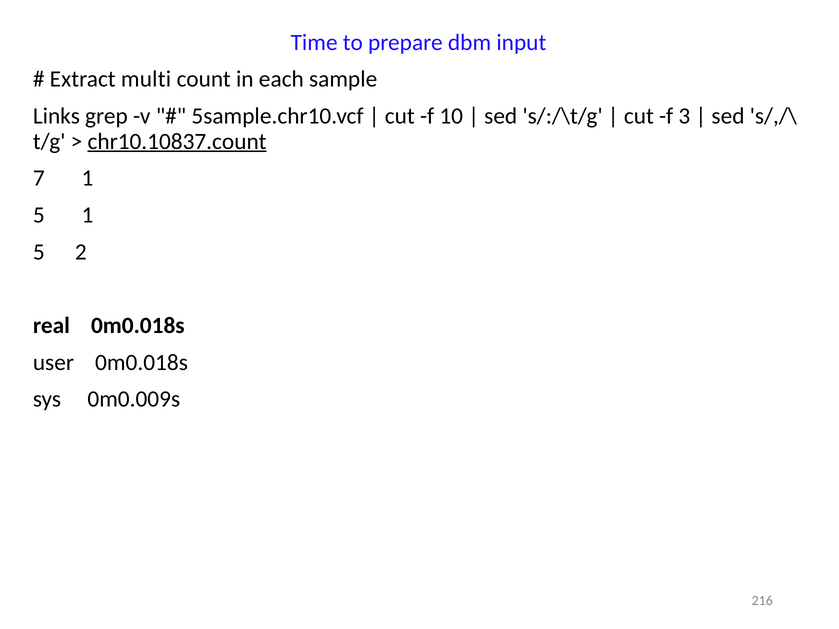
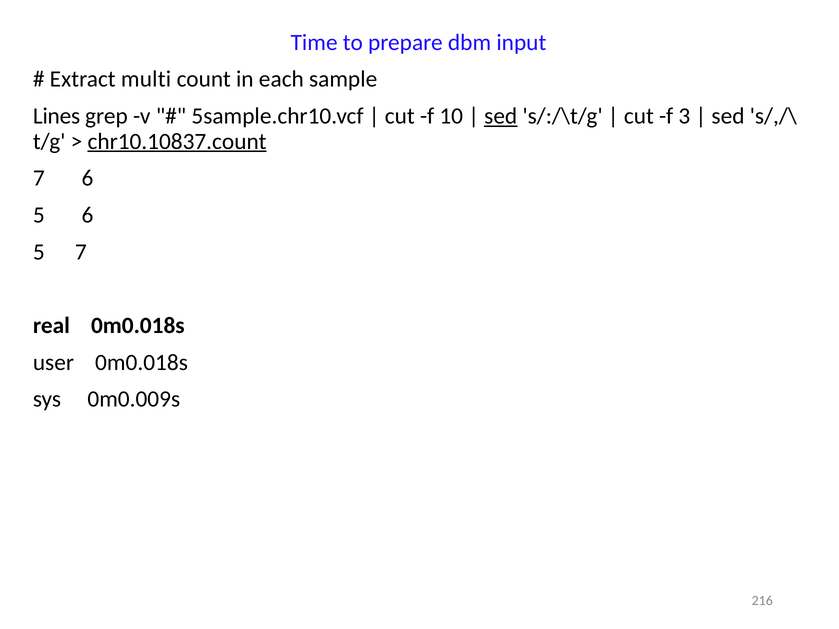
Links: Links -> Lines
sed at (501, 116) underline: none -> present
7 1: 1 -> 6
5 1: 1 -> 6
5 2: 2 -> 7
